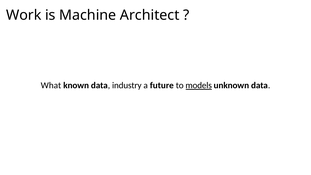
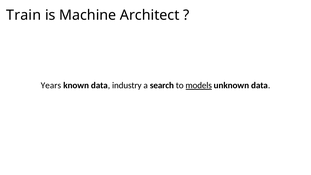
Work: Work -> Train
What: What -> Years
future: future -> search
